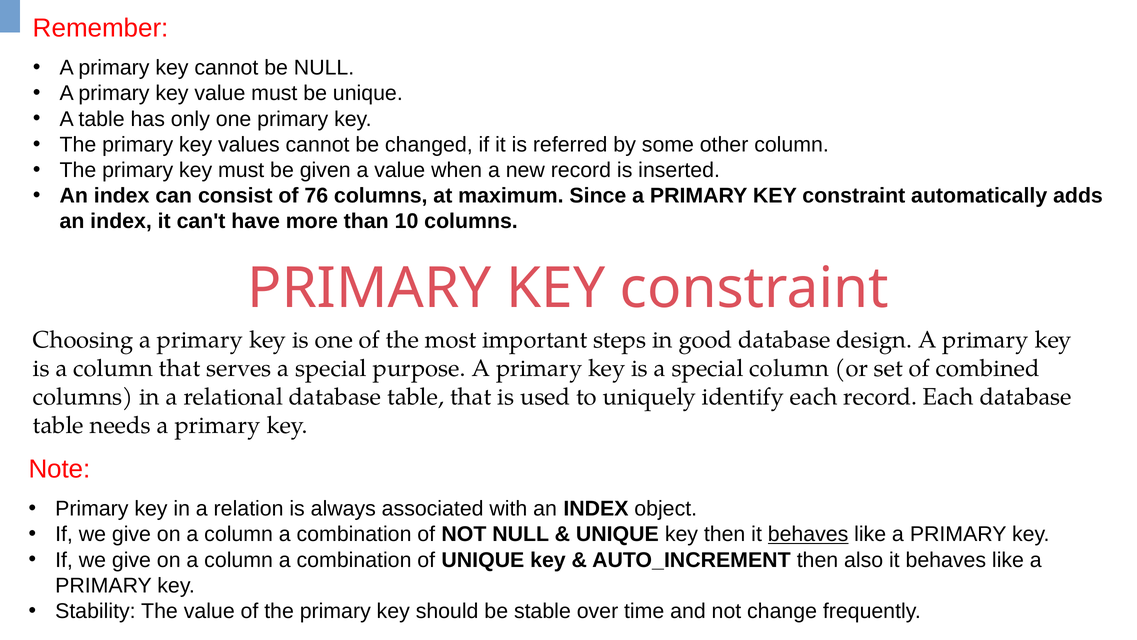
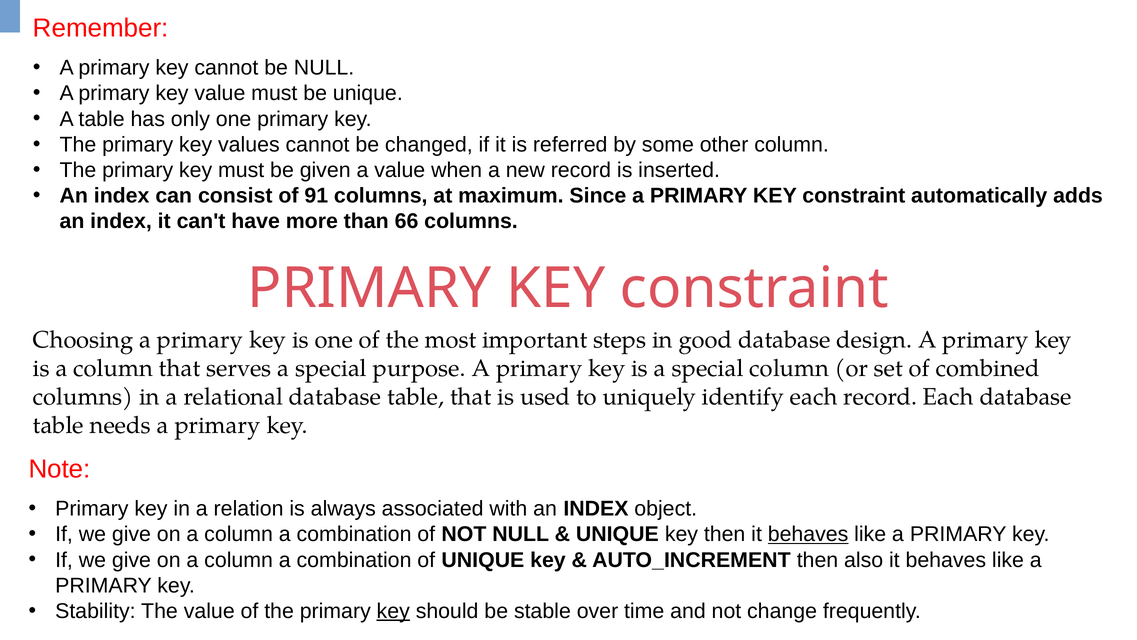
76: 76 -> 91
10: 10 -> 66
key at (393, 611) underline: none -> present
